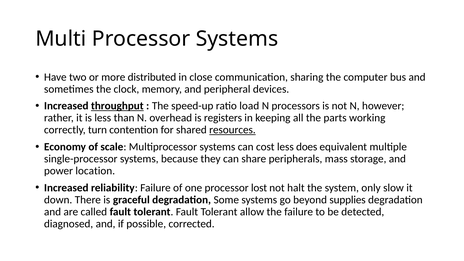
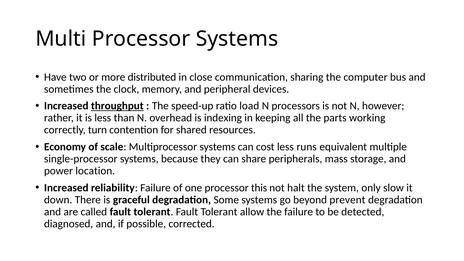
registers: registers -> indexing
resources underline: present -> none
does: does -> runs
lost: lost -> this
supplies: supplies -> prevent
